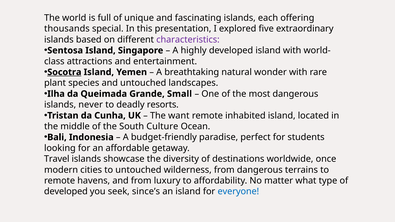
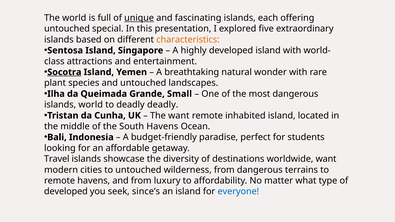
unique underline: none -> present
thousands at (67, 29): thousands -> untouched
characteristics colour: purple -> orange
islands never: never -> world
deadly resorts: resorts -> deadly
South Culture: Culture -> Havens
worldwide once: once -> want
